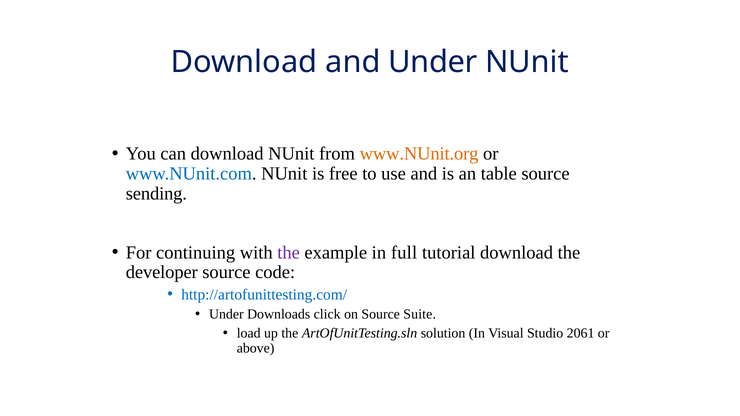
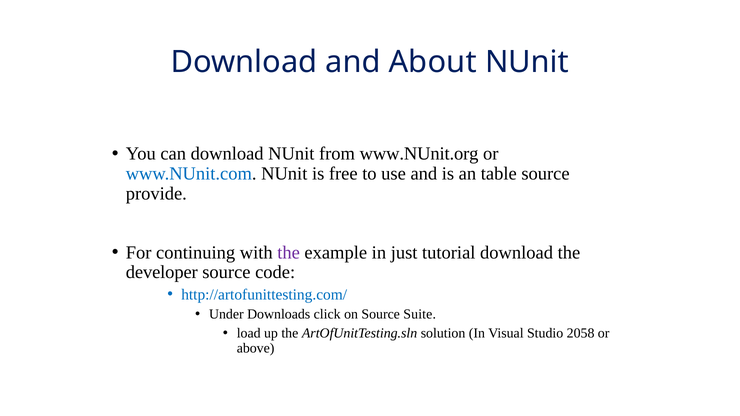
and Under: Under -> About
www.NUnit.org colour: orange -> black
sending: sending -> provide
full: full -> just
2061: 2061 -> 2058
